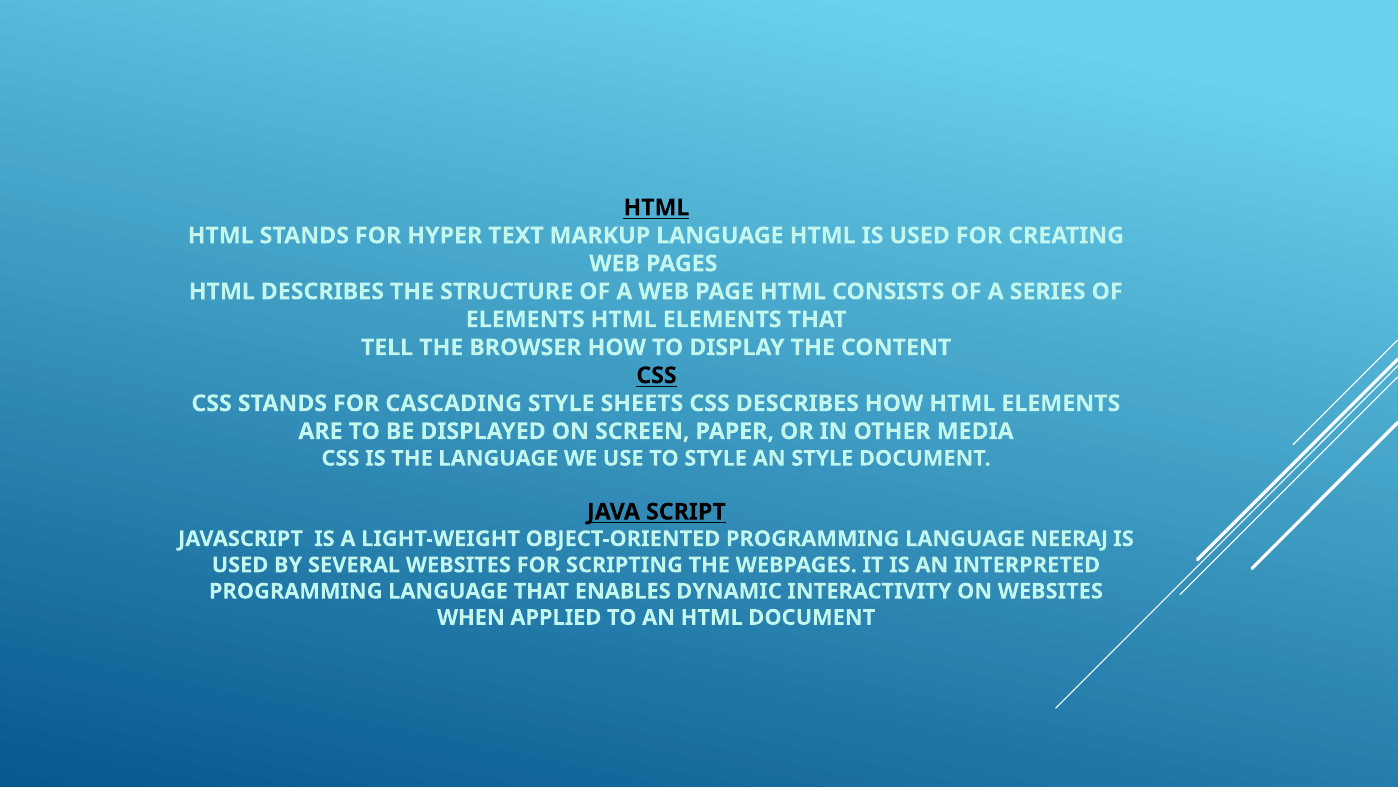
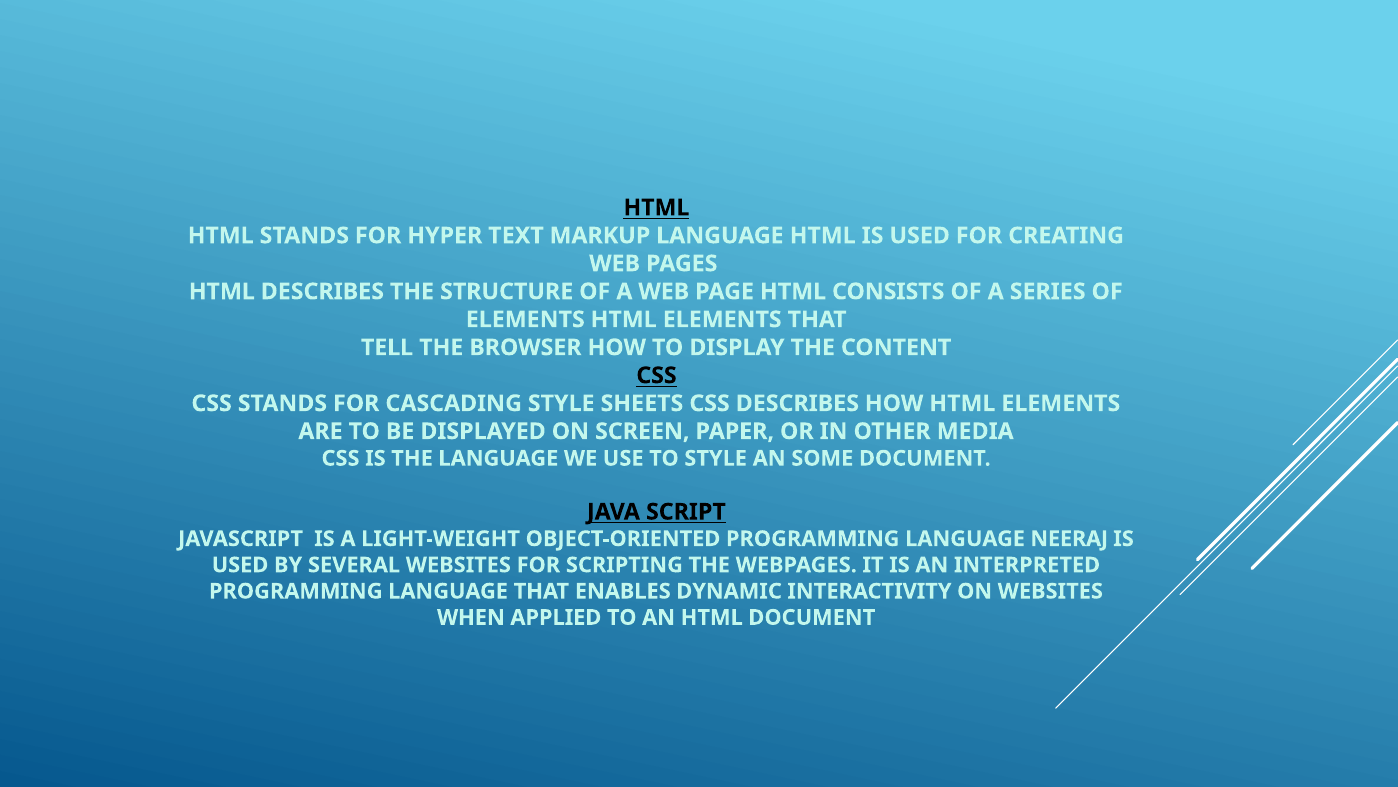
AN STYLE: STYLE -> SOME
